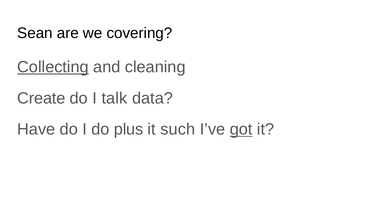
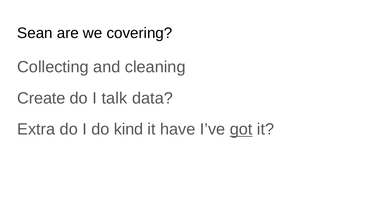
Collecting underline: present -> none
Have: Have -> Extra
plus: plus -> kind
such: such -> have
